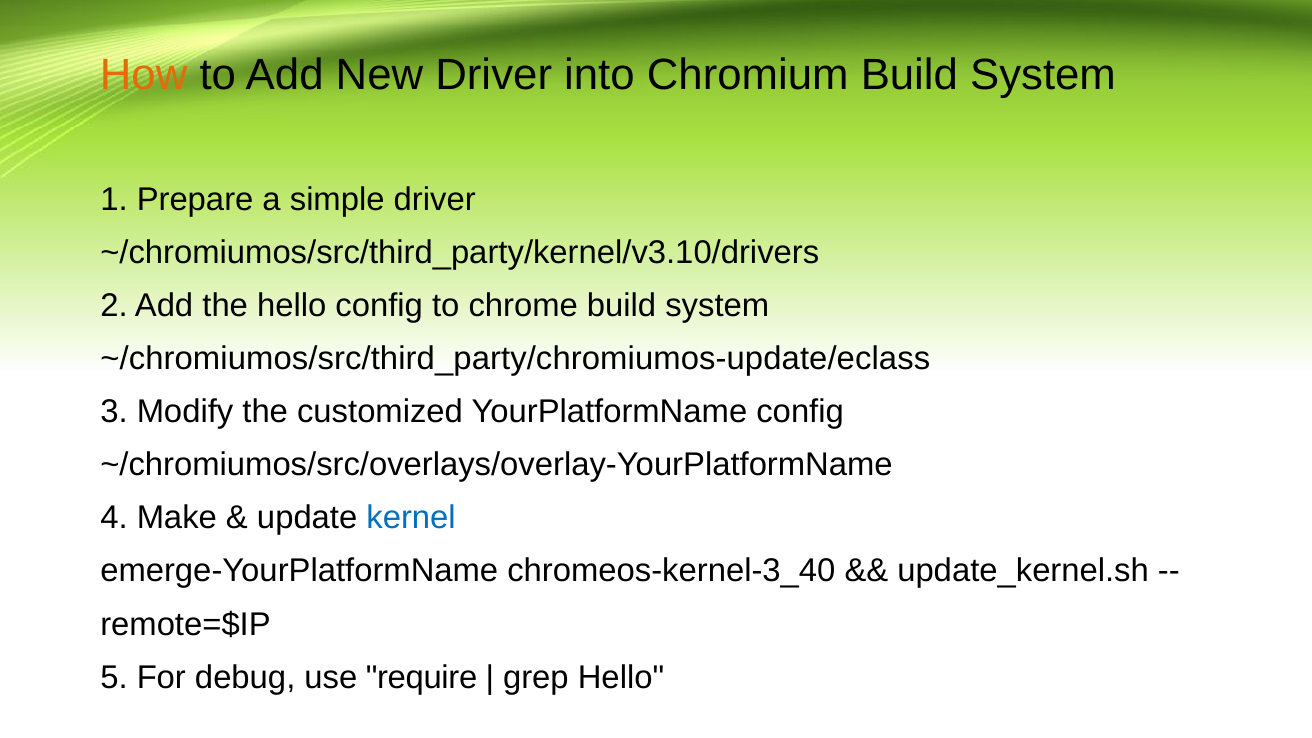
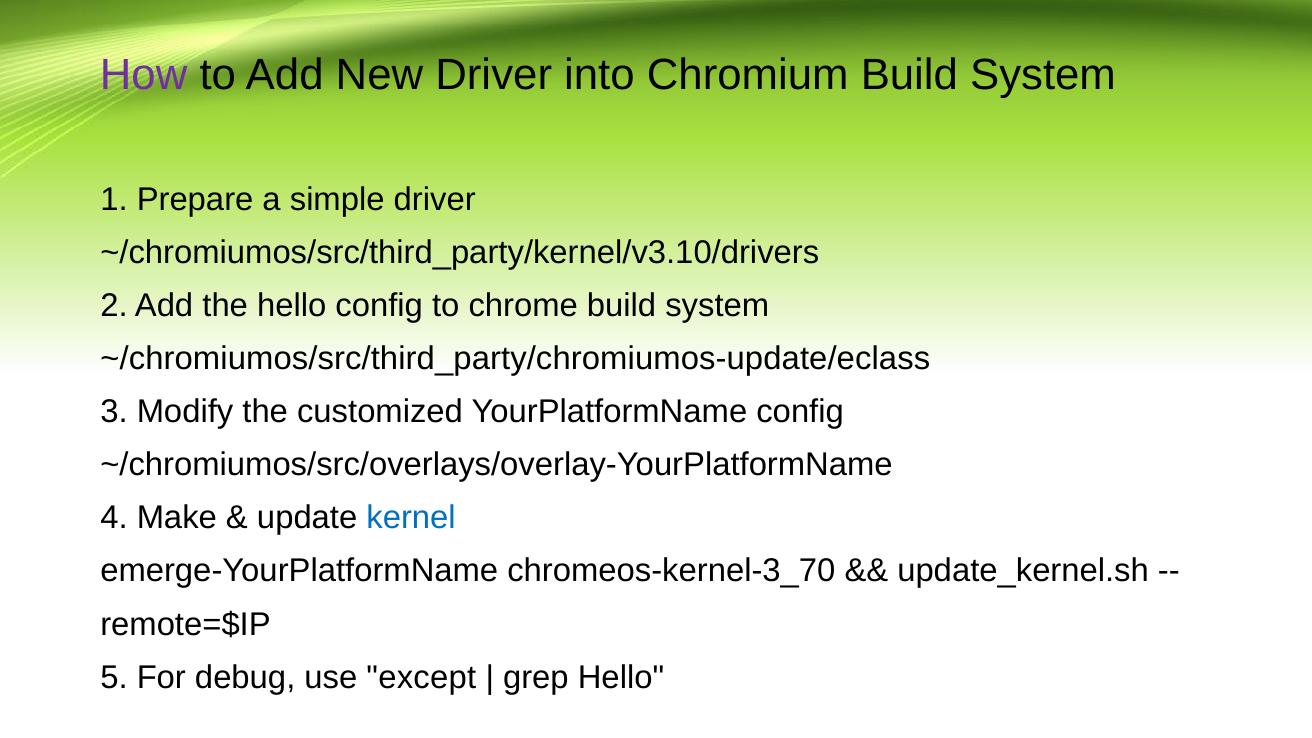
How colour: orange -> purple
chromeos-kernel-3_40: chromeos-kernel-3_40 -> chromeos-kernel-3_70
require: require -> except
